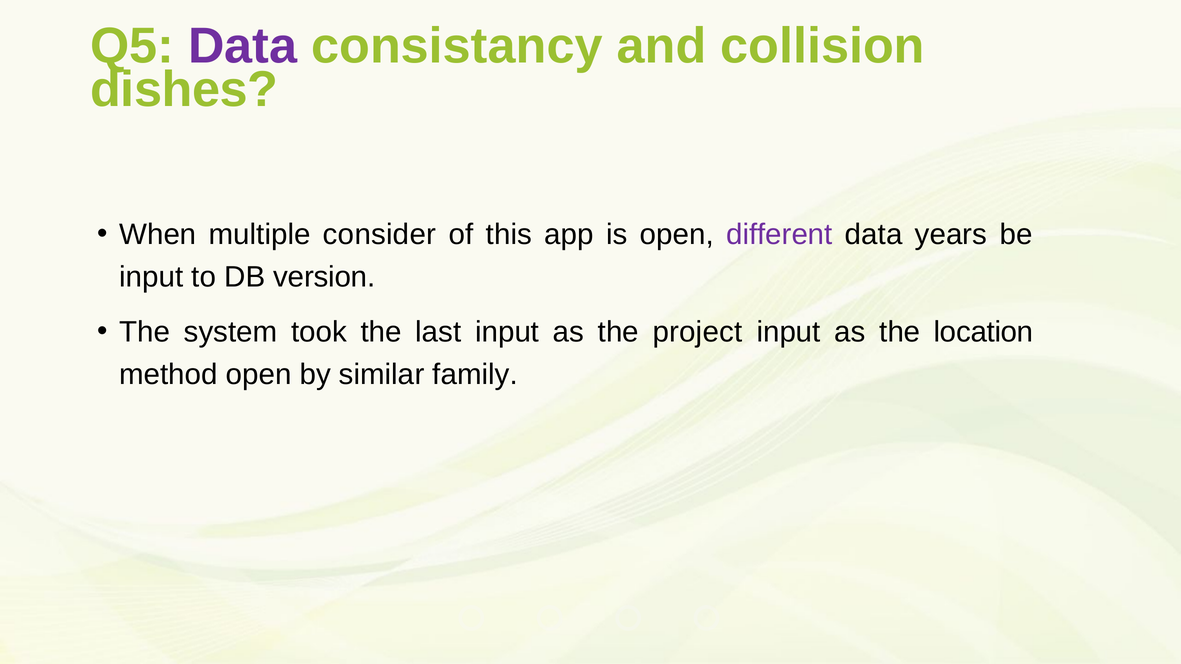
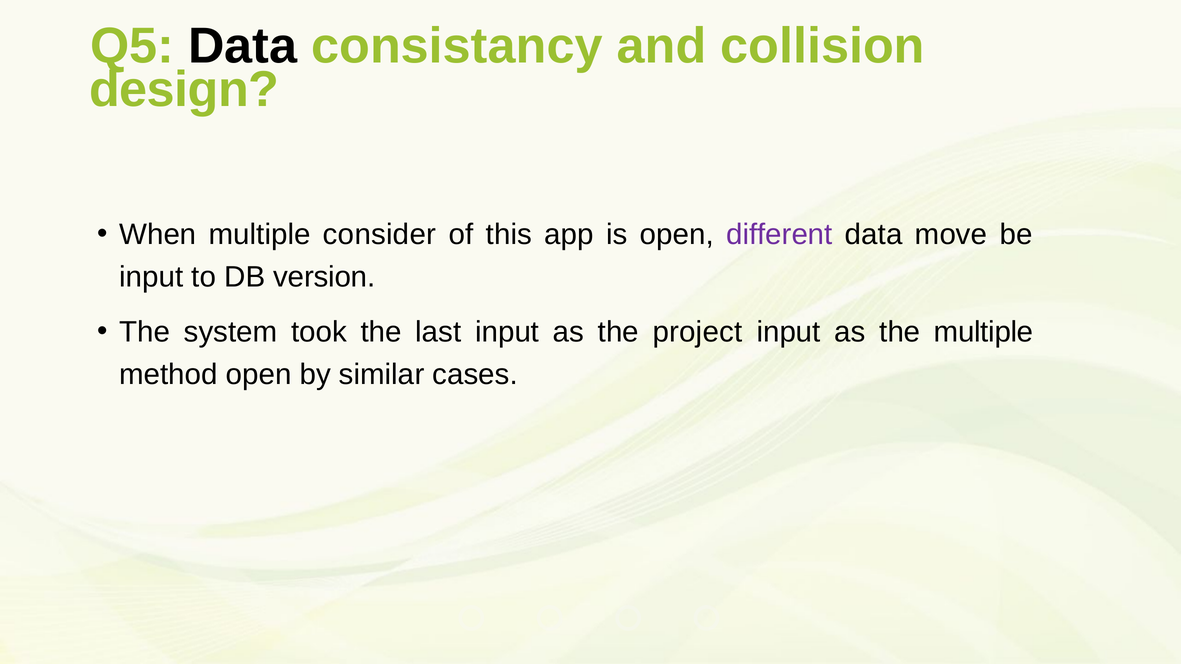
Data at (243, 46) colour: purple -> black
dishes: dishes -> design
years: years -> move
the location: location -> multiple
family: family -> cases
